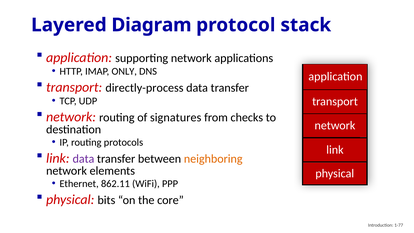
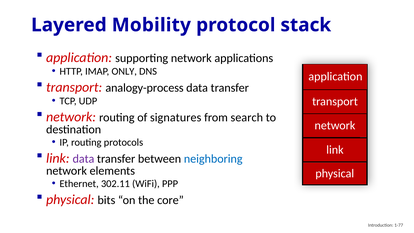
Diagram: Diagram -> Mobility
directly-process: directly-process -> analogy-process
checks: checks -> search
neighboring colour: orange -> blue
862.11: 862.11 -> 302.11
